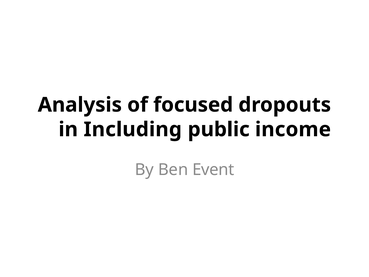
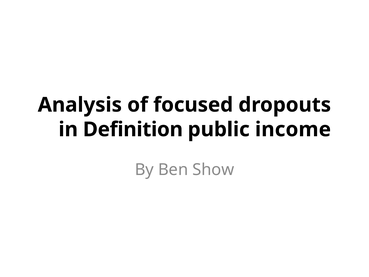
Including: Including -> Definition
Event: Event -> Show
